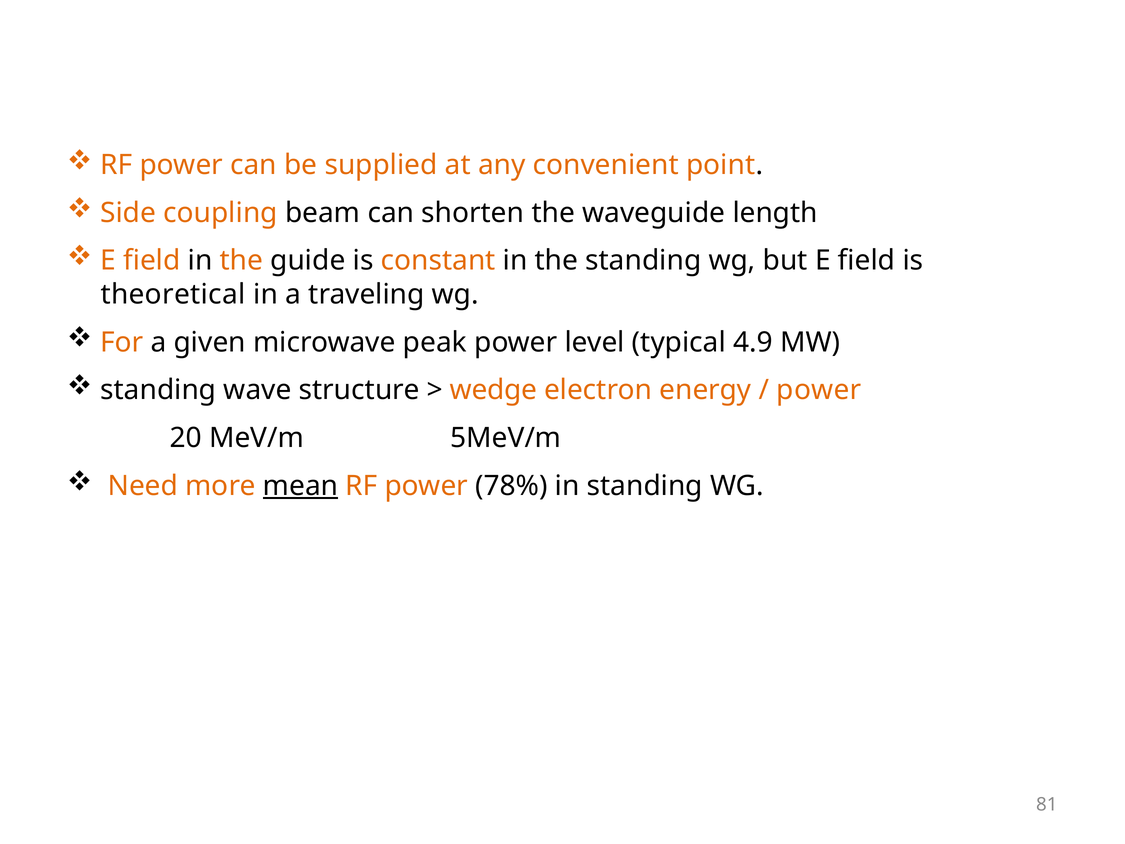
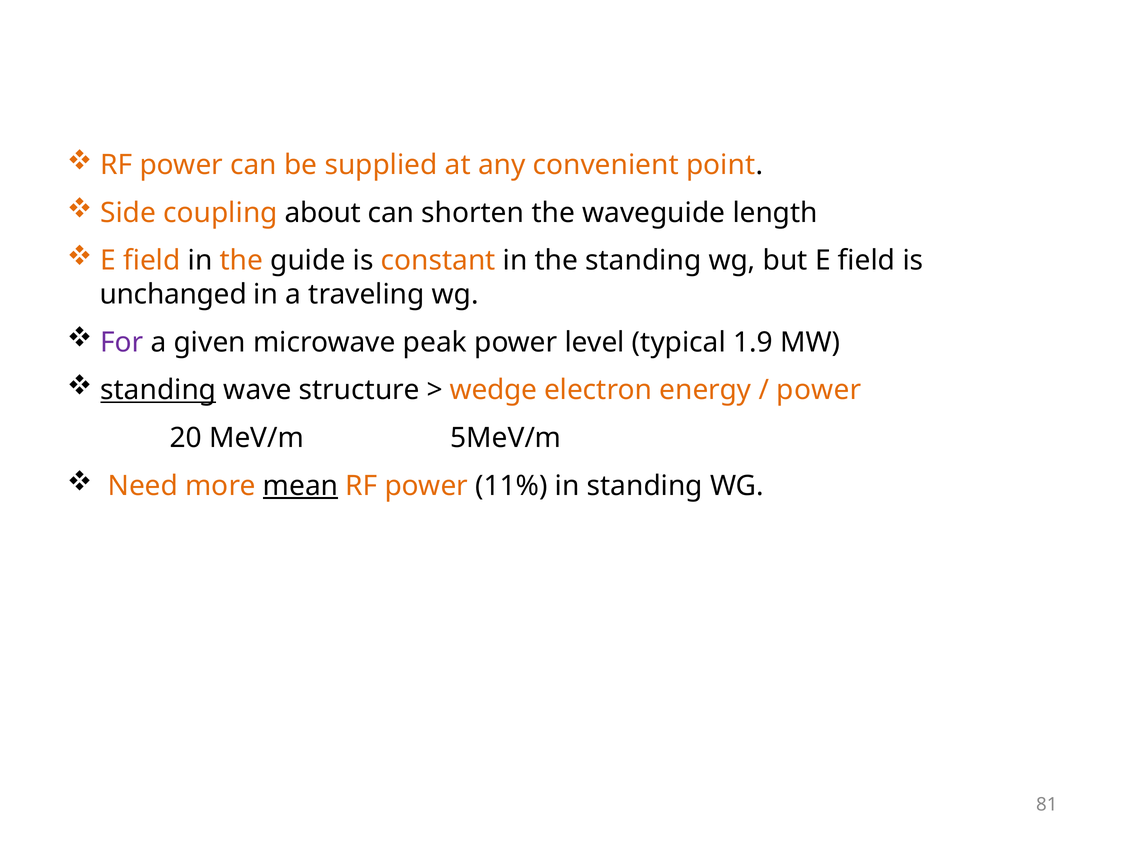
beam: beam -> about
theoretical: theoretical -> unchanged
For colour: orange -> purple
4.9: 4.9 -> 1.9
standing at (158, 390) underline: none -> present
78%: 78% -> 11%
